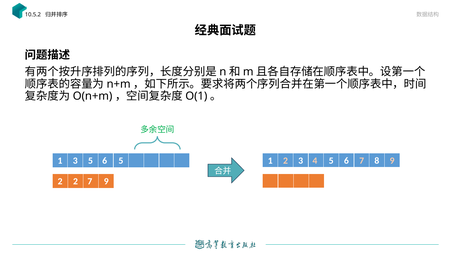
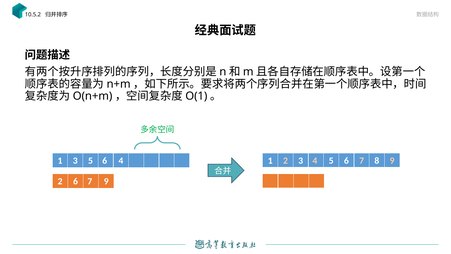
6 5: 5 -> 4
2 2: 2 -> 6
